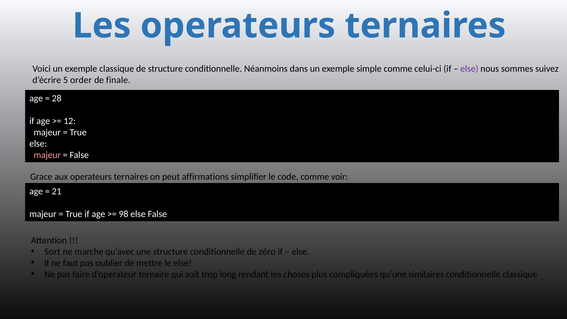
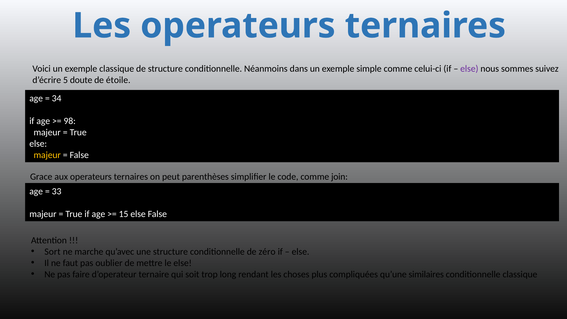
order: order -> doute
finale: finale -> étoile
28: 28 -> 34
12: 12 -> 98
majeur at (47, 155) colour: pink -> yellow
affirmations: affirmations -> parenthèses
voir: voir -> join
21: 21 -> 33
98: 98 -> 15
